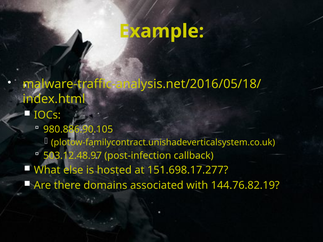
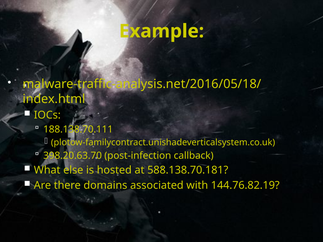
980.886.90.105: 980.886.90.105 -> 188.138.70.111
503.12.48.97: 503.12.48.97 -> 398.20.63.70
151.698.17.277: 151.698.17.277 -> 588.138.70.181
